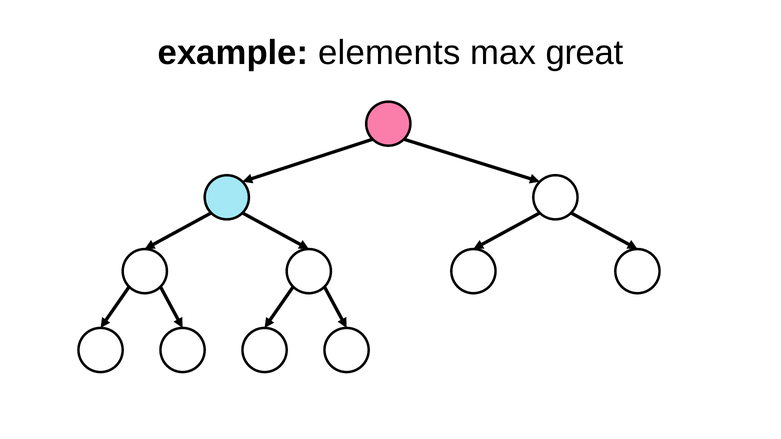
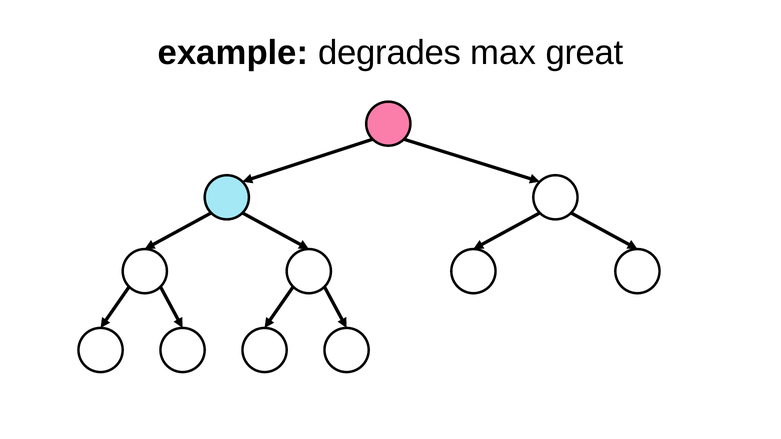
elements: elements -> degrades
